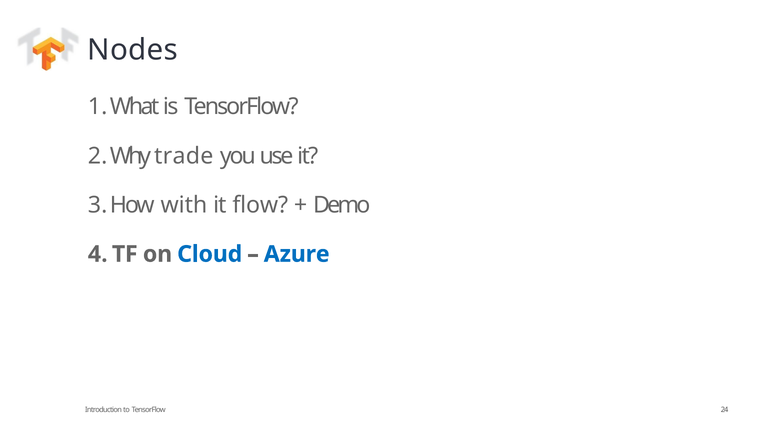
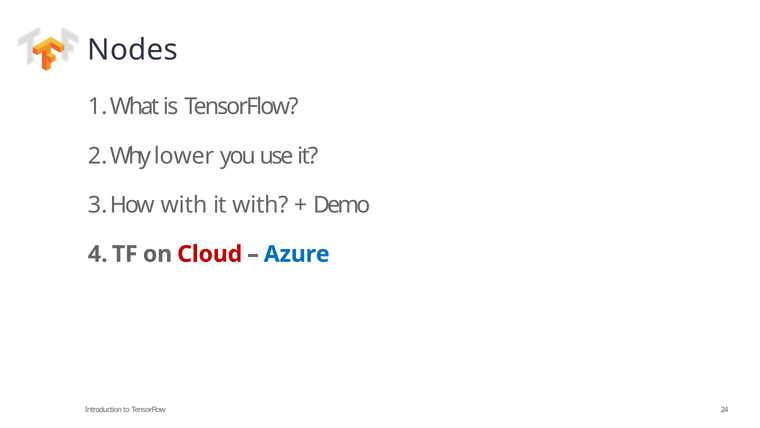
trade: trade -> lower
it flow: flow -> with
Cloud colour: blue -> red
